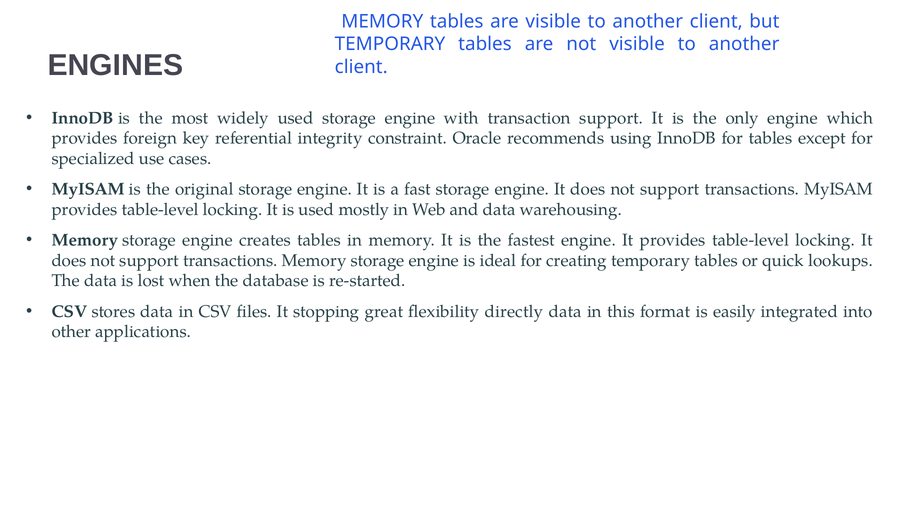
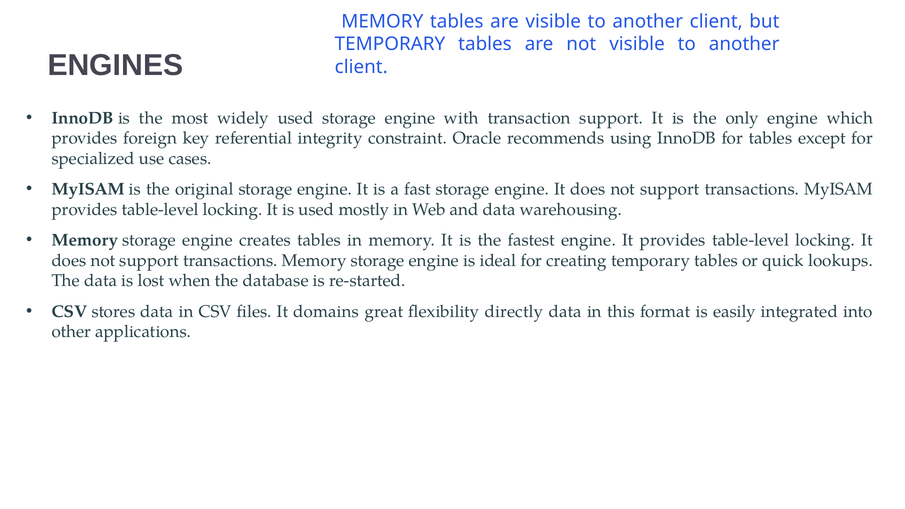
stopping: stopping -> domains
